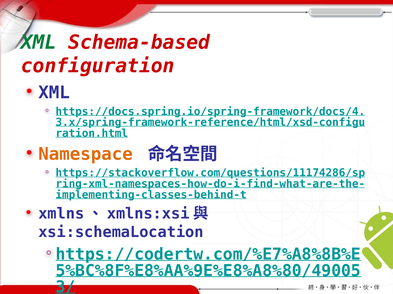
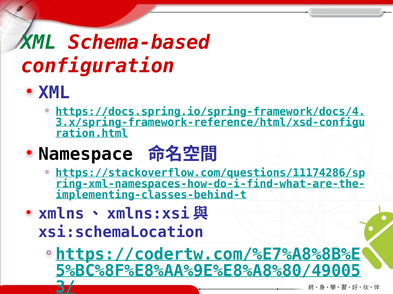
Namespace colour: orange -> black
